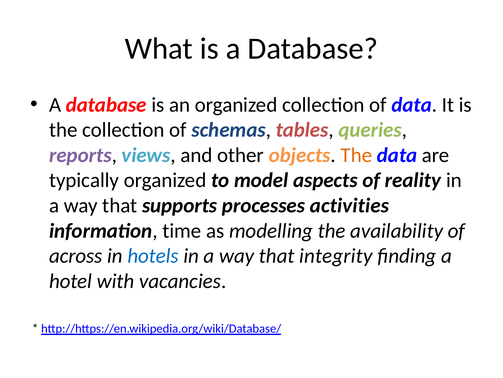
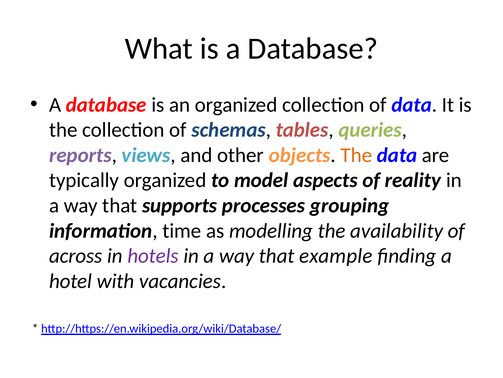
activities: activities -> grouping
hotels colour: blue -> purple
integrity: integrity -> example
